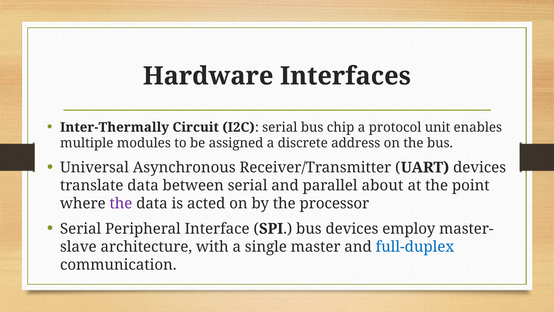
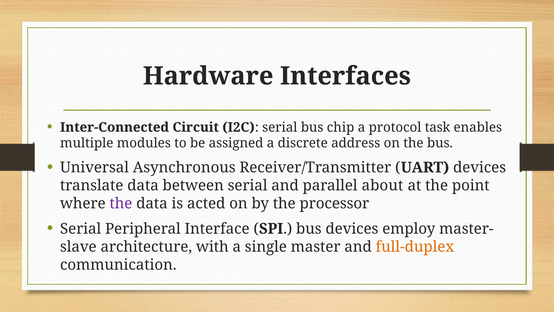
Inter-Thermally: Inter-Thermally -> Inter-Connected
unit: unit -> task
full-duplex colour: blue -> orange
